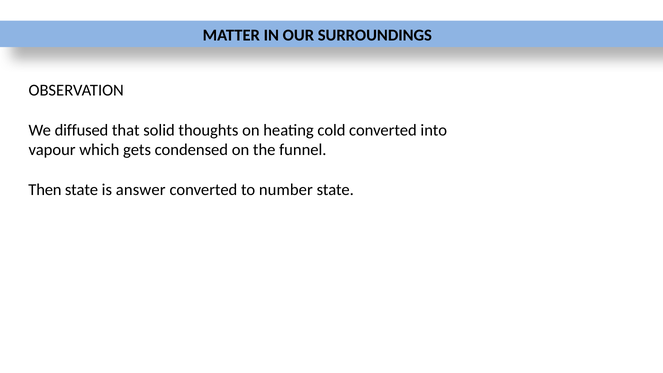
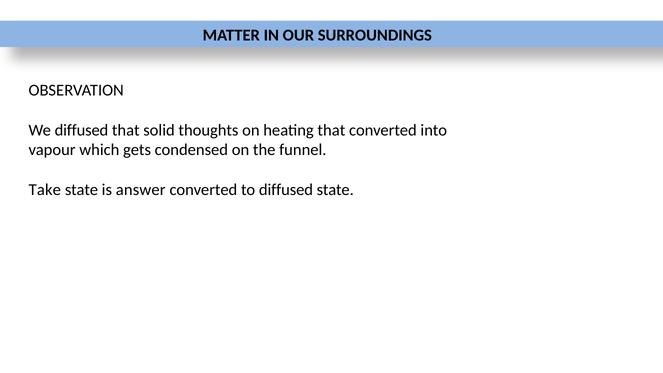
heating cold: cold -> that
Then: Then -> Take
to number: number -> diffused
